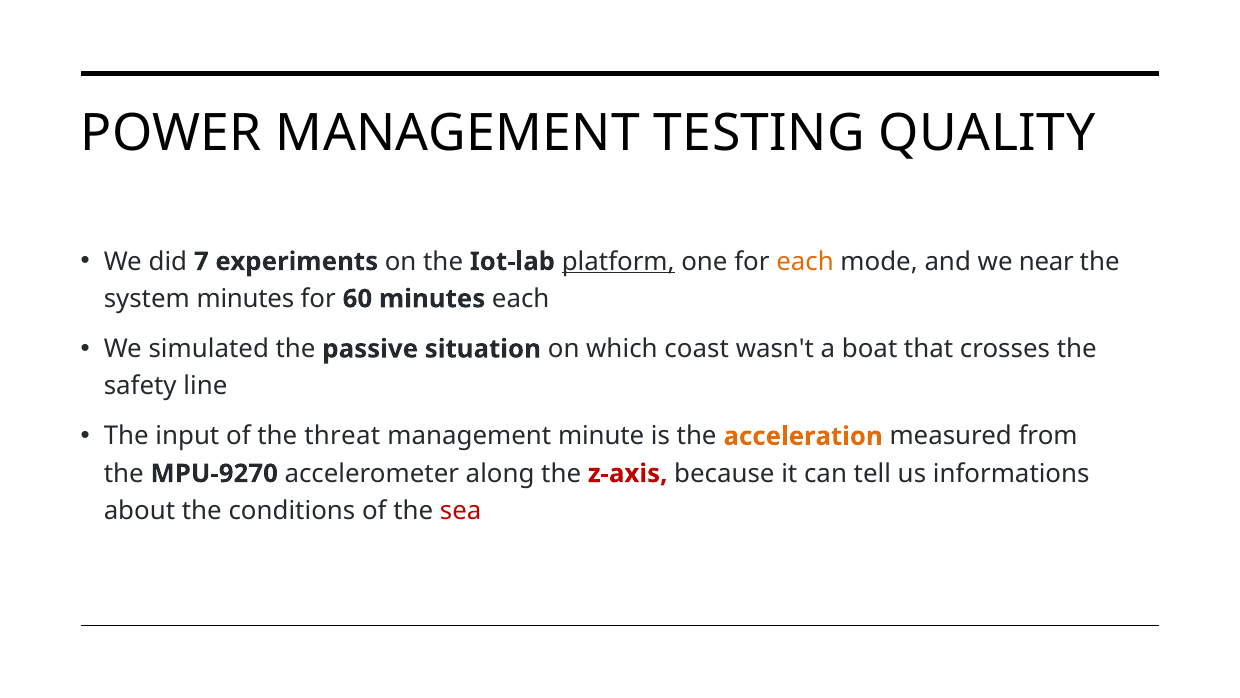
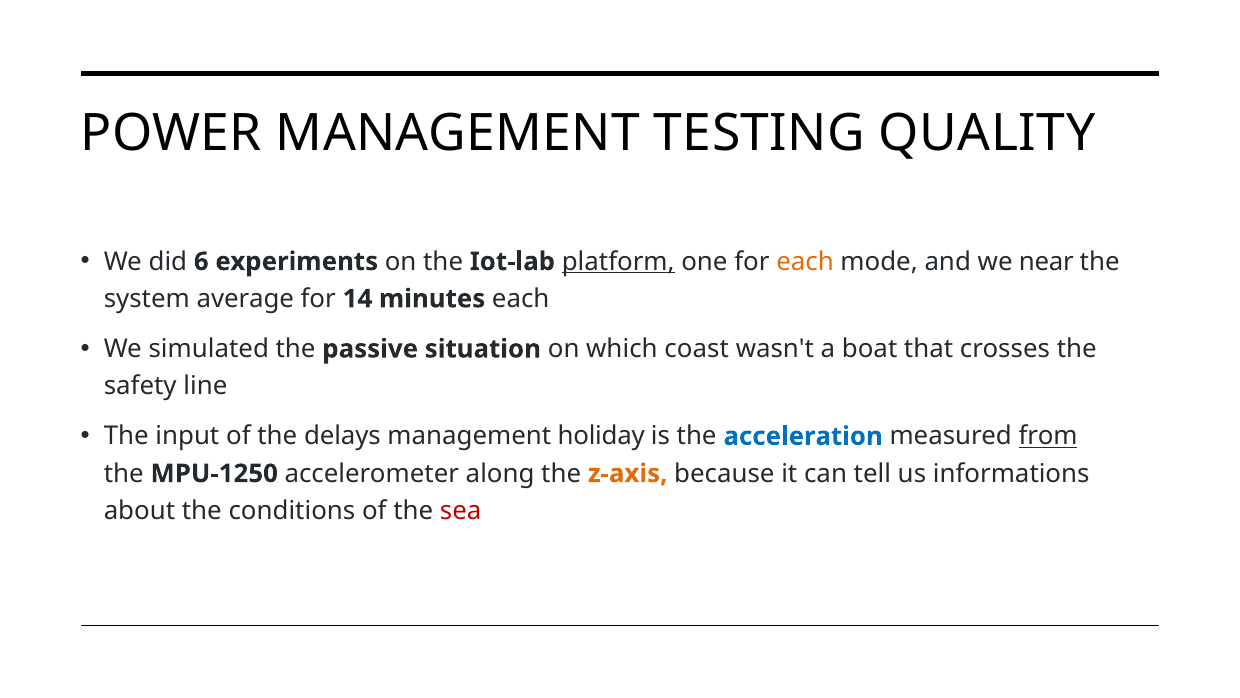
7: 7 -> 6
system minutes: minutes -> average
60: 60 -> 14
threat: threat -> delays
minute: minute -> holiday
acceleration colour: orange -> blue
from underline: none -> present
MPU-9270: MPU-9270 -> MPU-1250
z-axis colour: red -> orange
